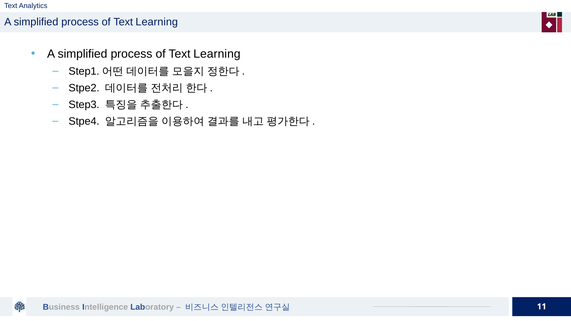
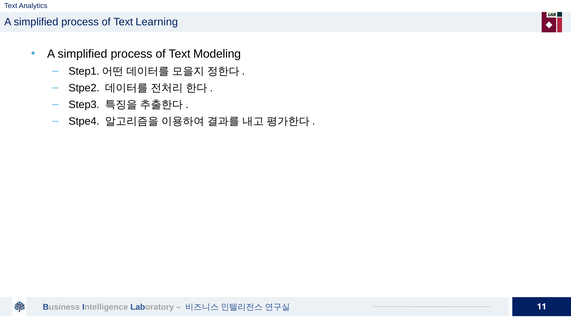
Learning at (217, 54): Learning -> Modeling
